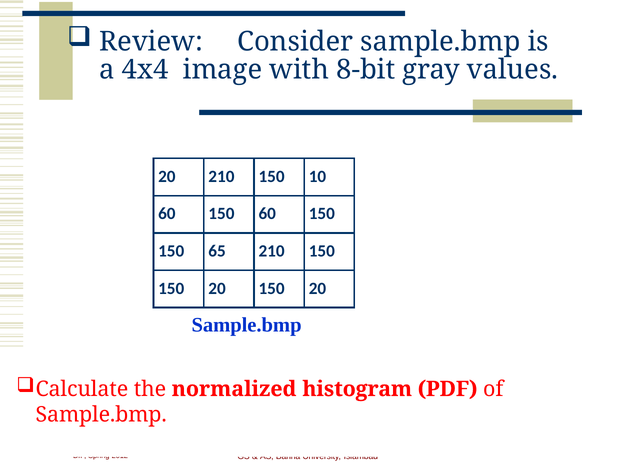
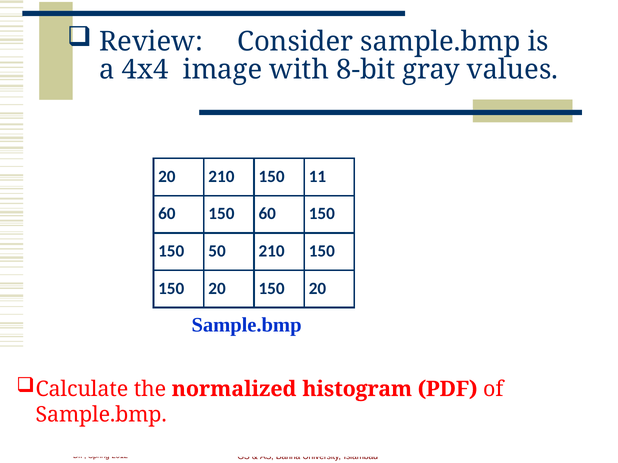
10: 10 -> 11
65: 65 -> 50
